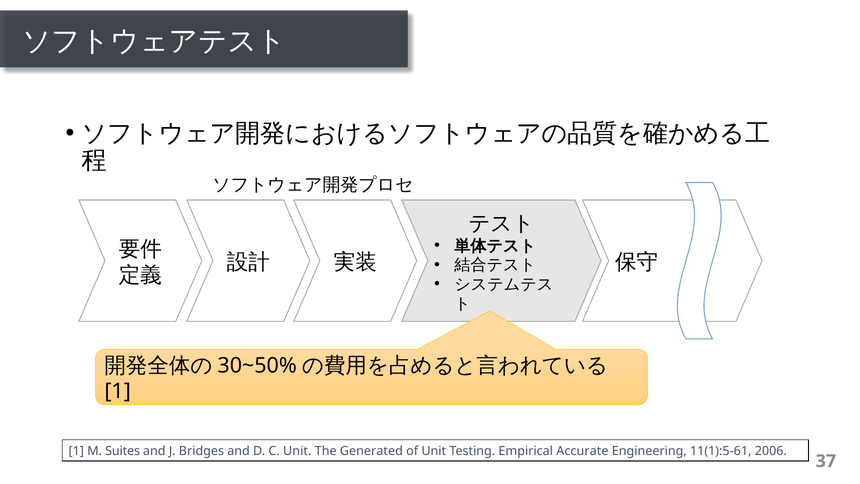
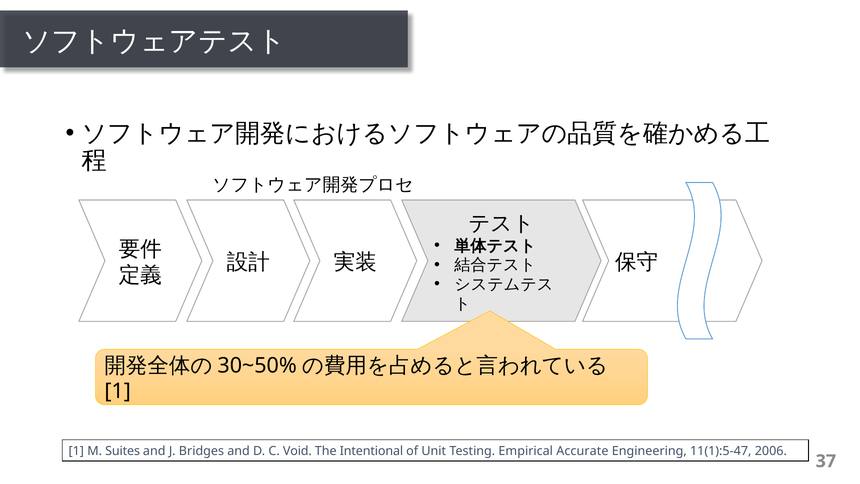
C Unit: Unit -> Void
Generated: Generated -> Intentional
11(1):5-61: 11(1):5-61 -> 11(1):5-47
